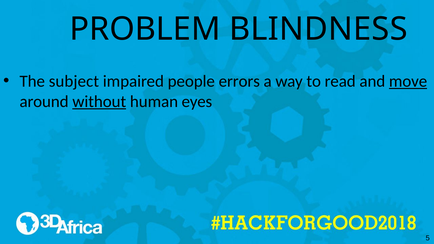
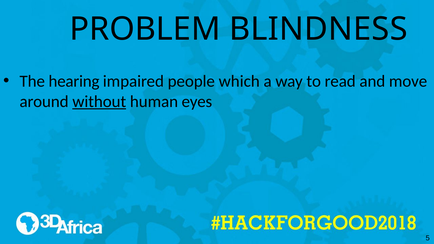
subject: subject -> hearing
errors: errors -> which
move underline: present -> none
